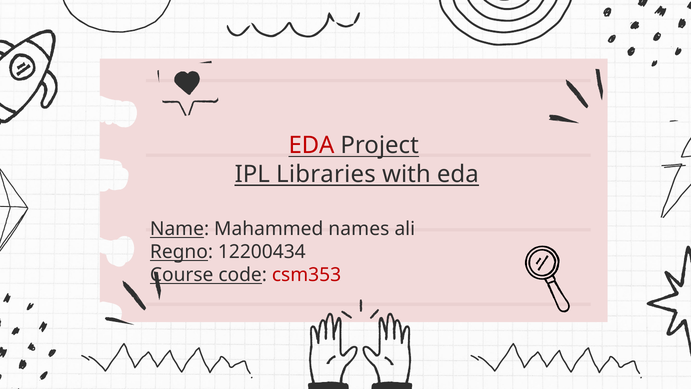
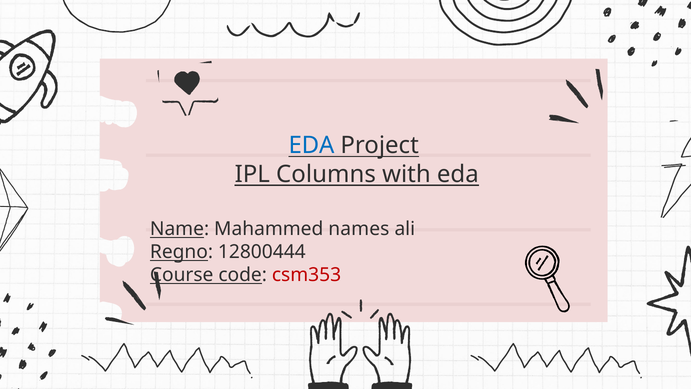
EDA at (311, 145) colour: red -> blue
Libraries: Libraries -> Columns
12200434: 12200434 -> 12800444
